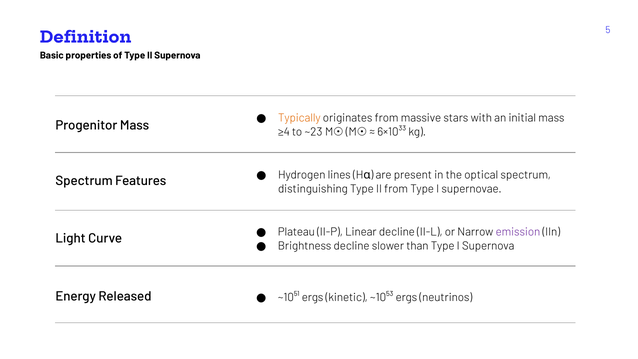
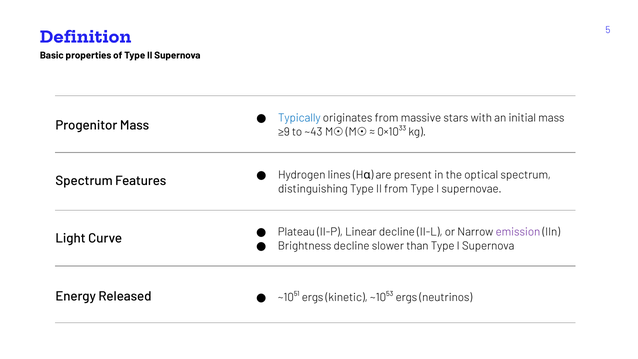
Typically colour: orange -> blue
≥4: ≥4 -> ≥9
~23: ~23 -> ~43
6×10³³: 6×10³³ -> 0×10³³
